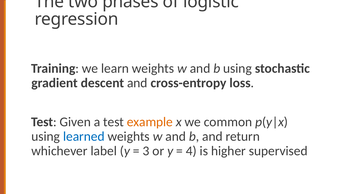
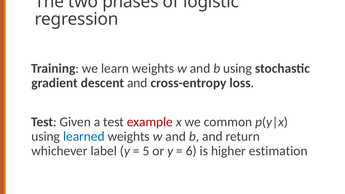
example colour: orange -> red
3: 3 -> 5
4: 4 -> 6
supervised: supervised -> estimation
